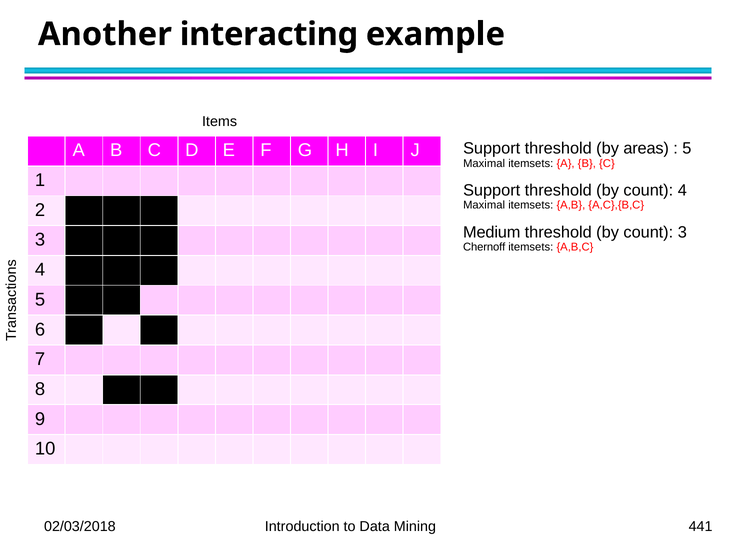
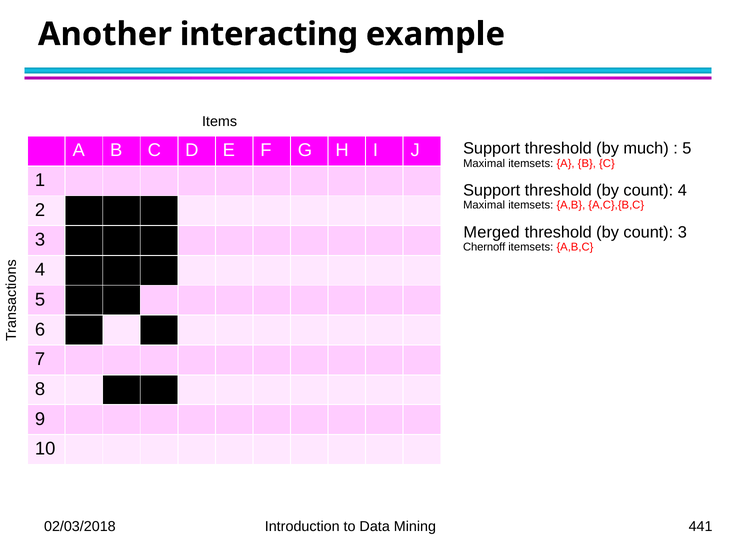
areas: areas -> much
Medium: Medium -> Merged
